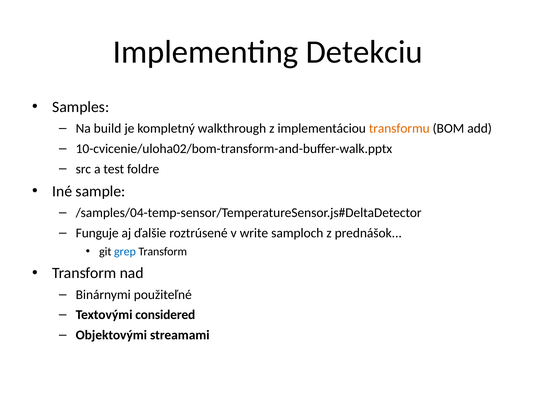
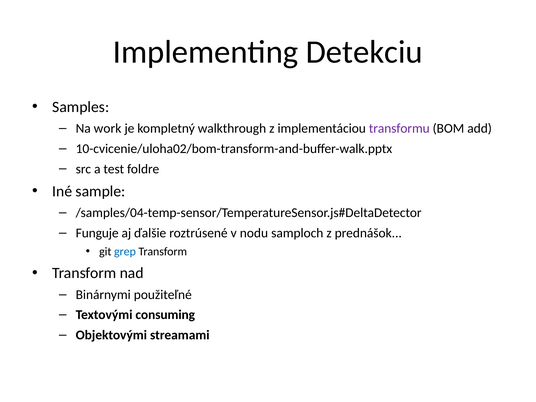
build: build -> work
transformu colour: orange -> purple
write: write -> nodu
considered: considered -> consuming
